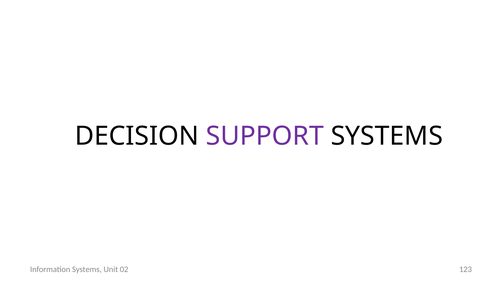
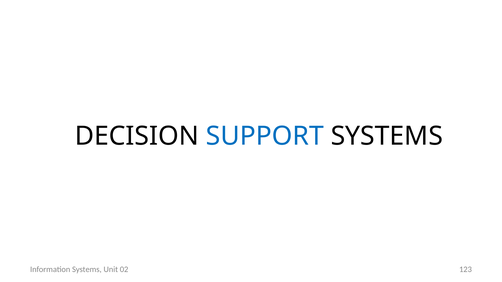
SUPPORT colour: purple -> blue
